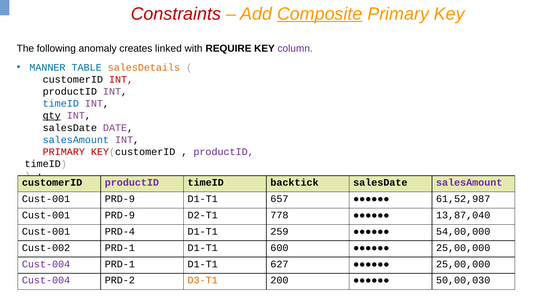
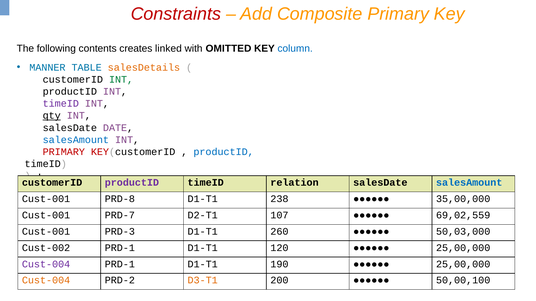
Composite underline: present -> none
anomaly: anomaly -> contents
REQUIRE: REQUIRE -> OMITTED
column colour: purple -> blue
INT at (121, 80) colour: red -> green
timeID at (61, 104) colour: blue -> purple
productID at (224, 152) colour: purple -> blue
backtick: backtick -> relation
salesAmount at (469, 183) colour: purple -> blue
PRD-9 at (120, 199): PRD-9 -> PRD-8
657: 657 -> 238
61,52,987: 61,52,987 -> 35,00,000
PRD-9 at (120, 216): PRD-9 -> PRD-7
778: 778 -> 107
13,87,040: 13,87,040 -> 69,02,559
PRD-4: PRD-4 -> PRD-3
259: 259 -> 260
54,00,000: 54,00,000 -> 50,03,000
600: 600 -> 120
627: 627 -> 190
Cust-004 at (46, 281) colour: purple -> orange
50,00,030: 50,00,030 -> 50,00,100
